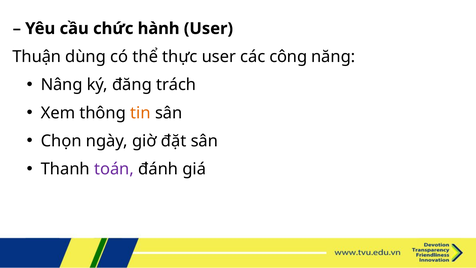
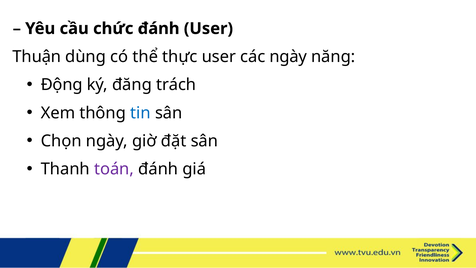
chức hành: hành -> đánh
các công: công -> ngày
Nâng: Nâng -> Động
tin colour: orange -> blue
